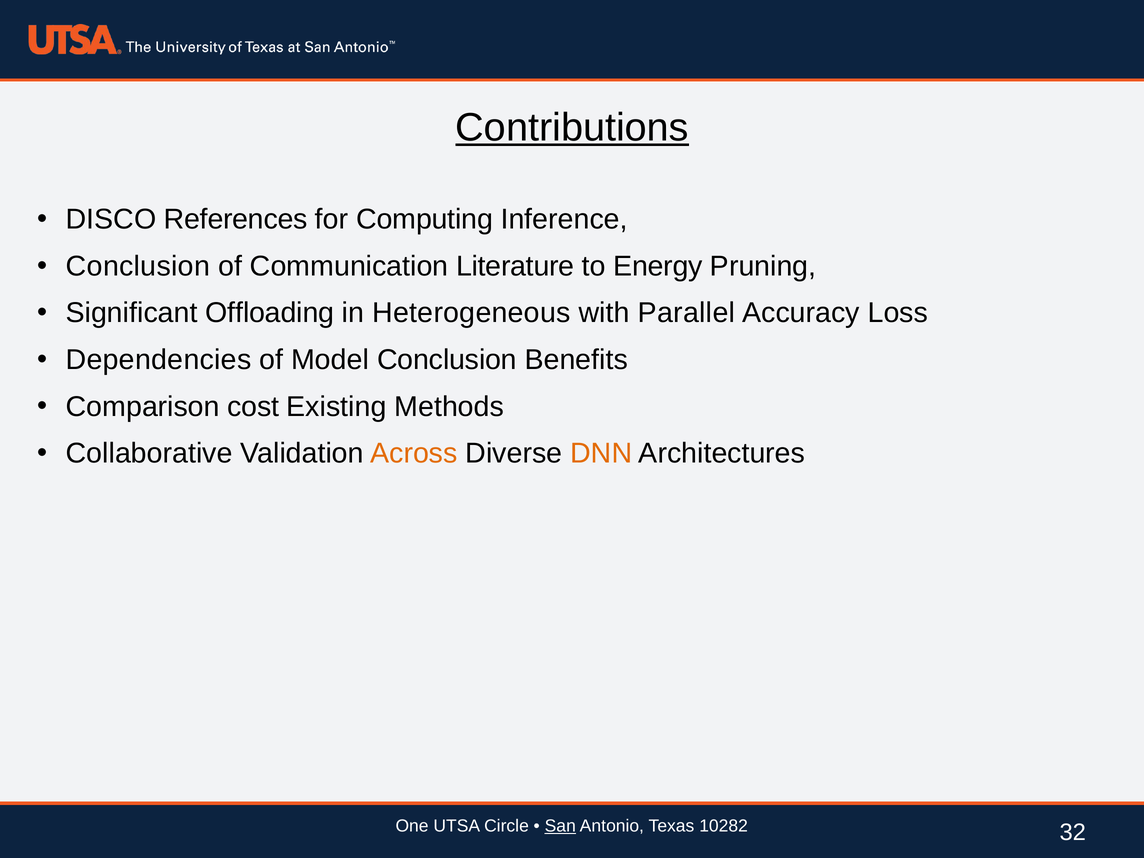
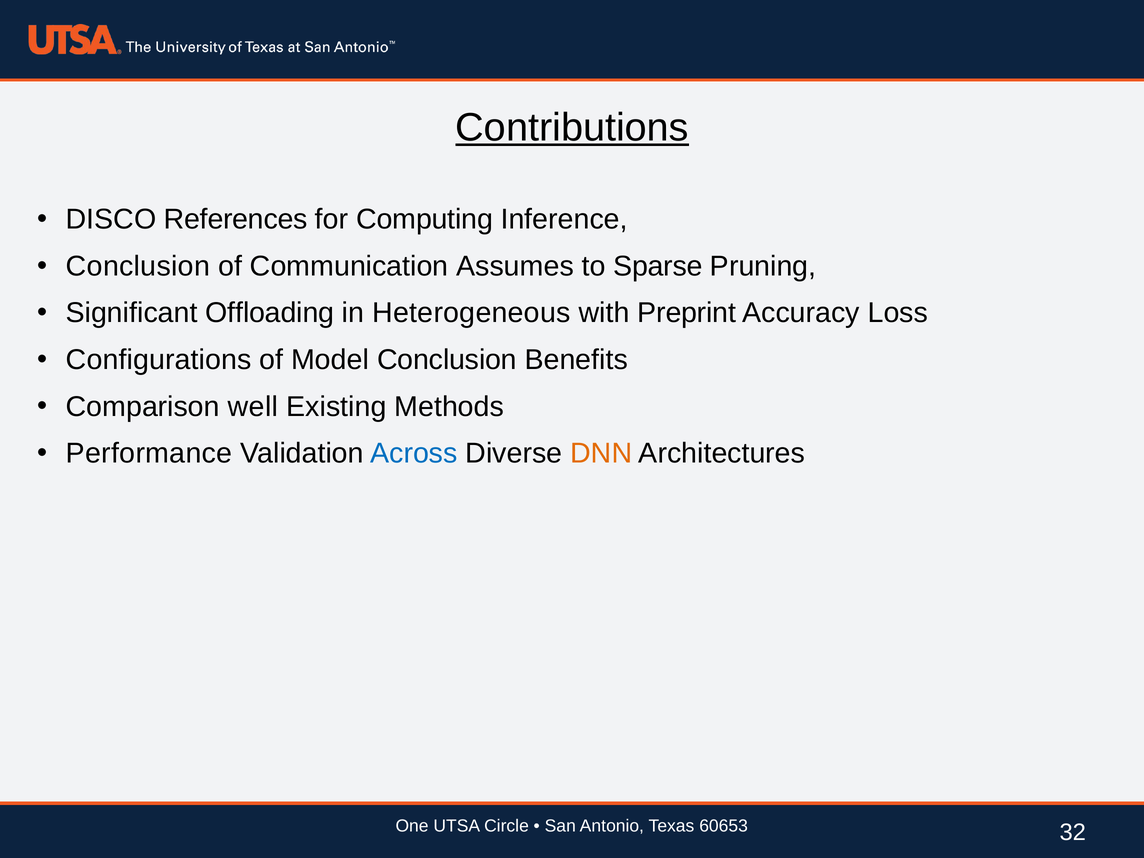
Literature: Literature -> Assumes
Energy: Energy -> Sparse
Parallel: Parallel -> Preprint
Dependencies: Dependencies -> Configurations
cost: cost -> well
Collaborative: Collaborative -> Performance
Across colour: orange -> blue
San underline: present -> none
10282: 10282 -> 60653
